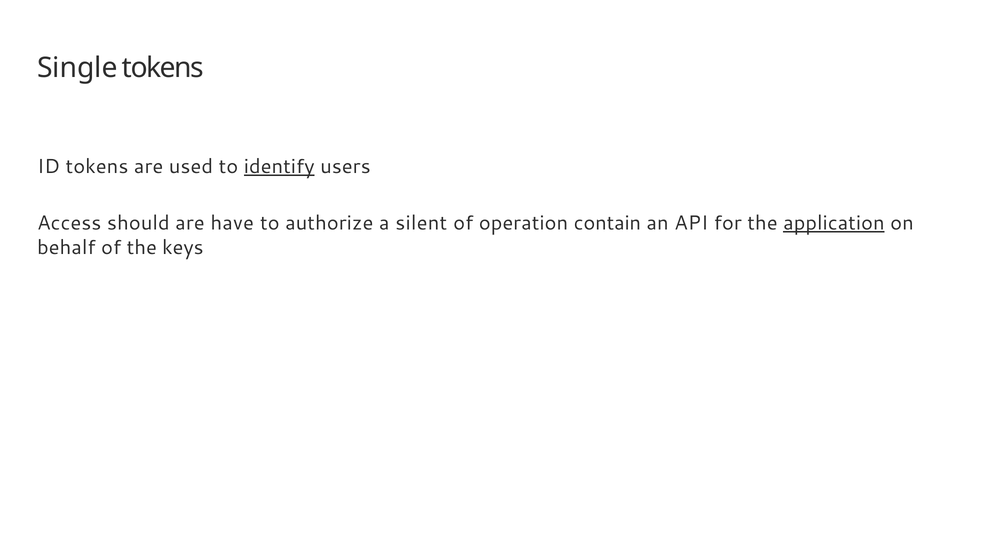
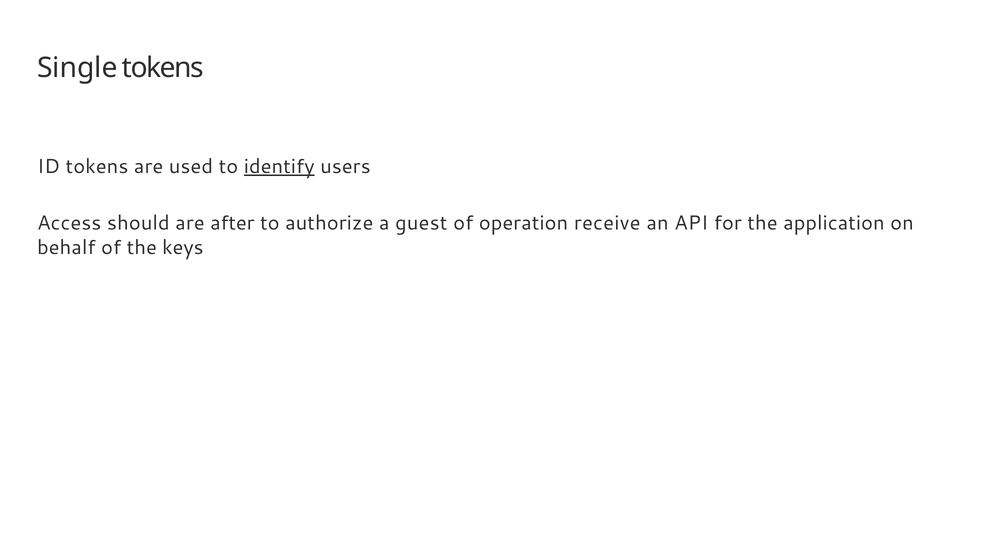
have: have -> after
silent: silent -> guest
contain: contain -> receive
application underline: present -> none
